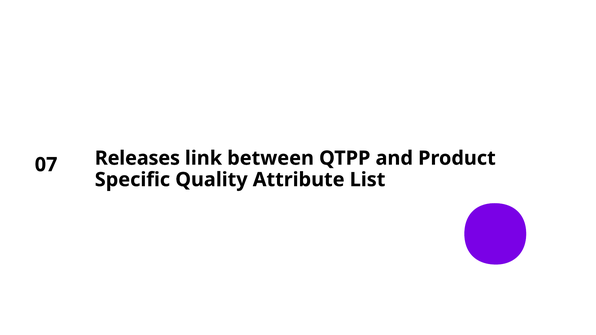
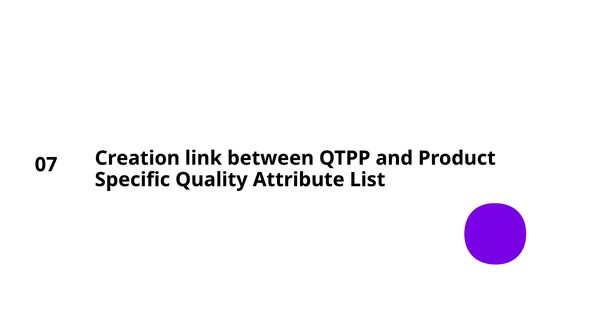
Releases: Releases -> Creation
